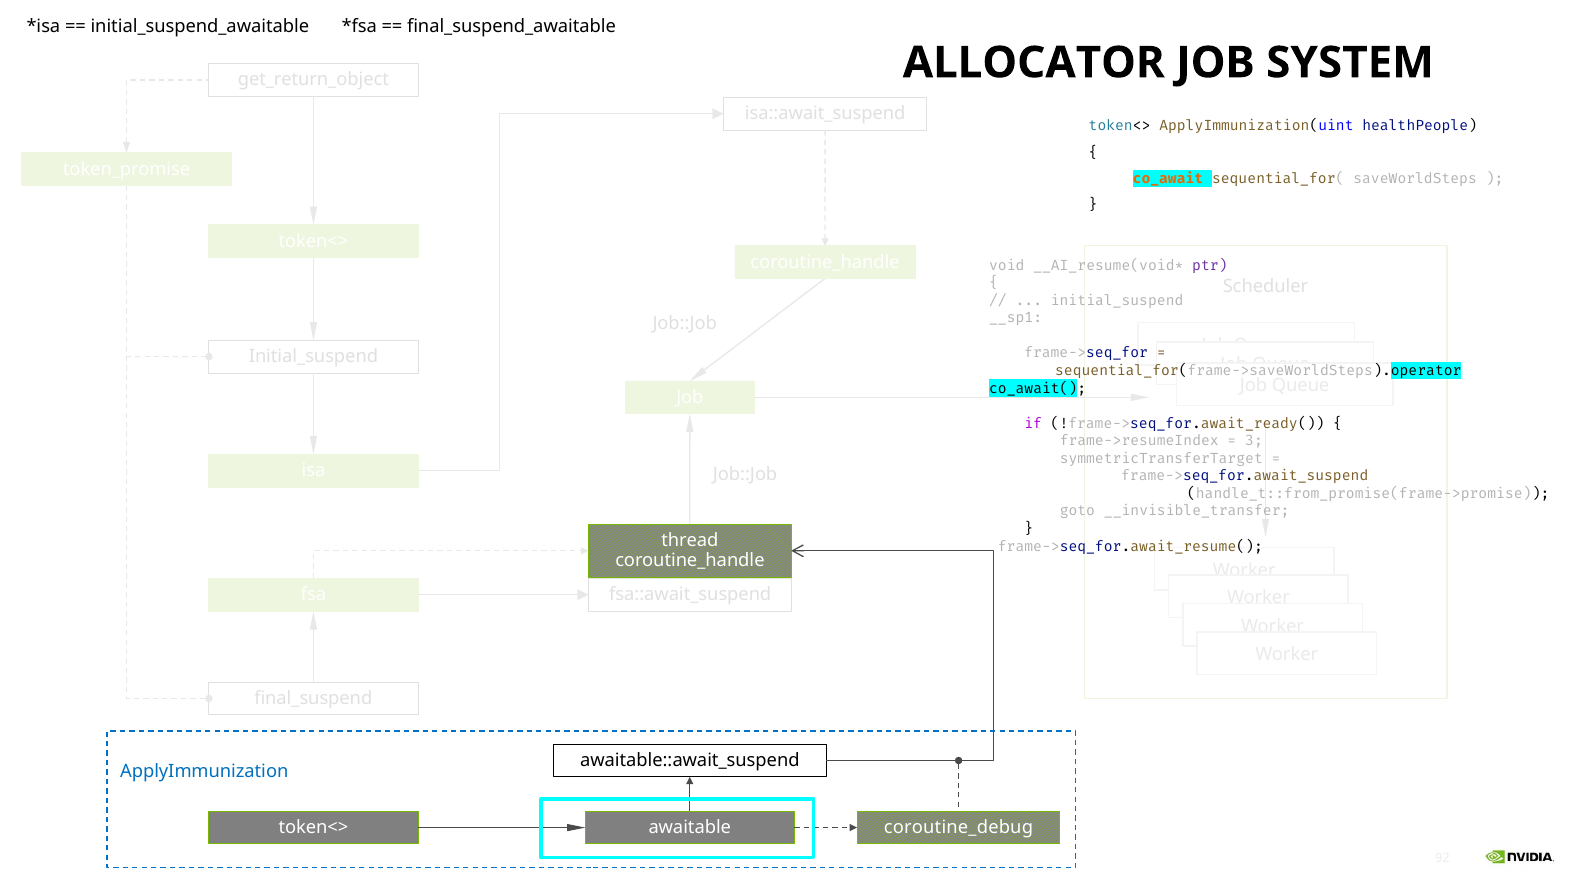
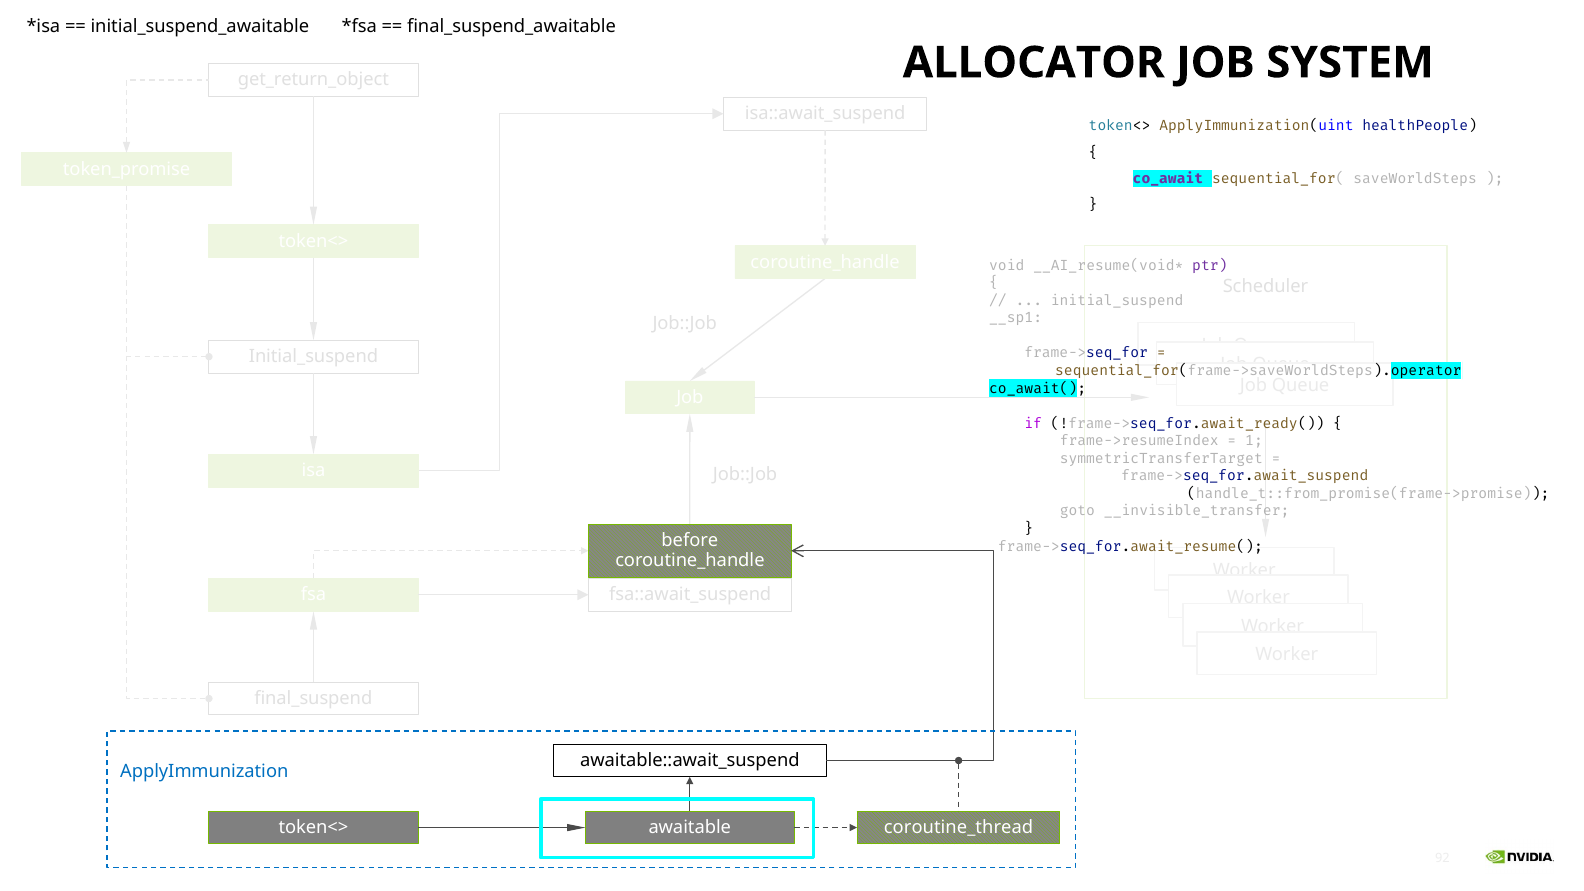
co_await colour: orange -> purple
3: 3 -> 1
thread: thread -> before
coroutine_debug: coroutine_debug -> coroutine_thread
